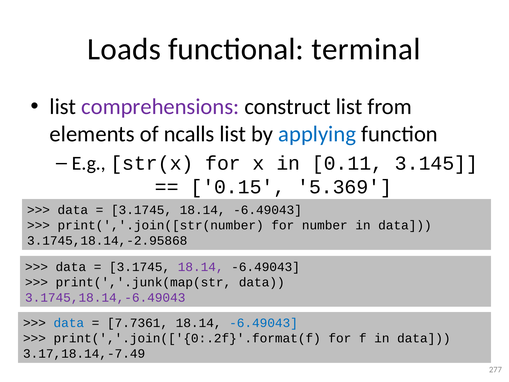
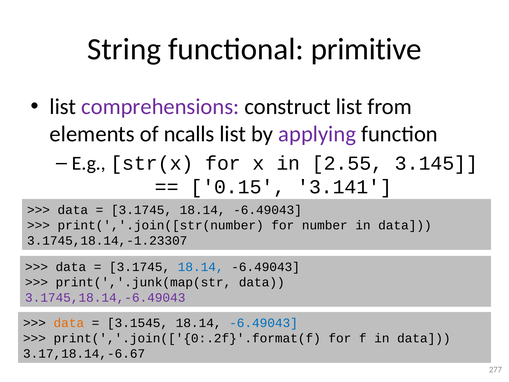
Loads: Loads -> String
terminal: terminal -> primitive
applying colour: blue -> purple
0.11: 0.11 -> 2.55
5.369: 5.369 -> 3.141
3.1745,18.14,-2.95868: 3.1745,18.14,-2.95868 -> 3.1745,18.14,-1.23307
18.14 at (201, 267) colour: purple -> blue
data at (69, 323) colour: blue -> orange
7.7361: 7.7361 -> 3.1545
3.17,18.14,-7.49: 3.17,18.14,-7.49 -> 3.17,18.14,-6.67
